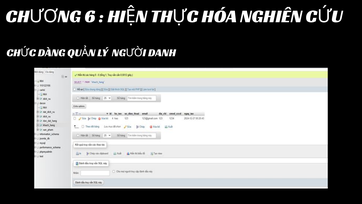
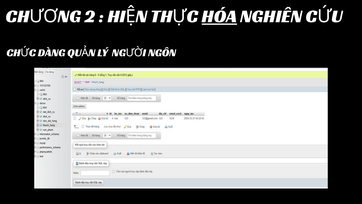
6: 6 -> 2
HÓA underline: none -> present
DANH: DANH -> NGÔN
